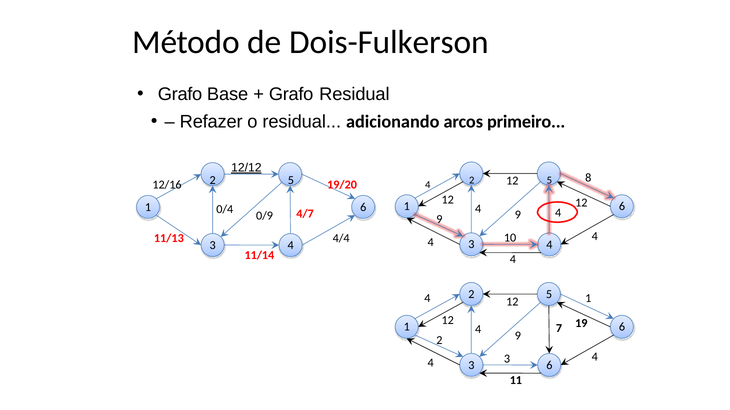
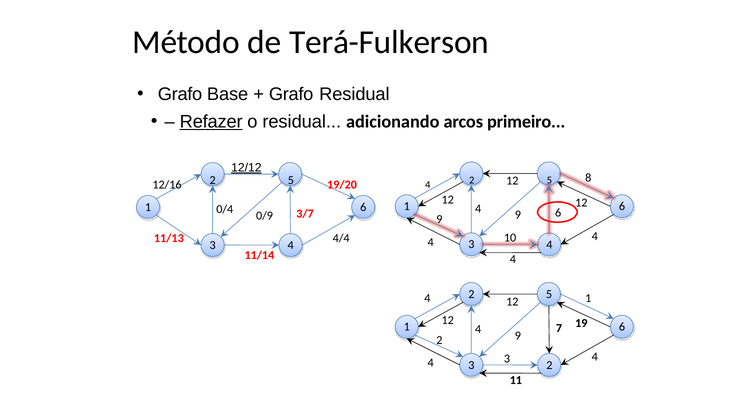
Dois-Fulkerson: Dois-Fulkerson -> Terá-Fulkerson
Refazer underline: none -> present
4 at (558, 213): 4 -> 6
4/7: 4/7 -> 3/7
3 6: 6 -> 2
